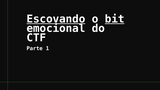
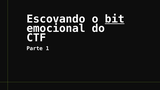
Escovando underline: present -> none
